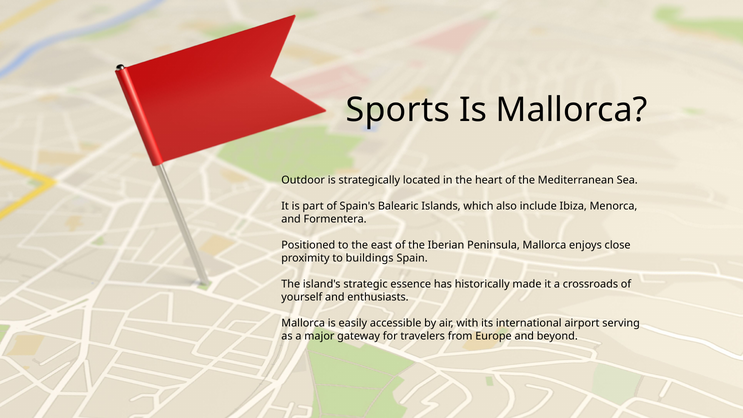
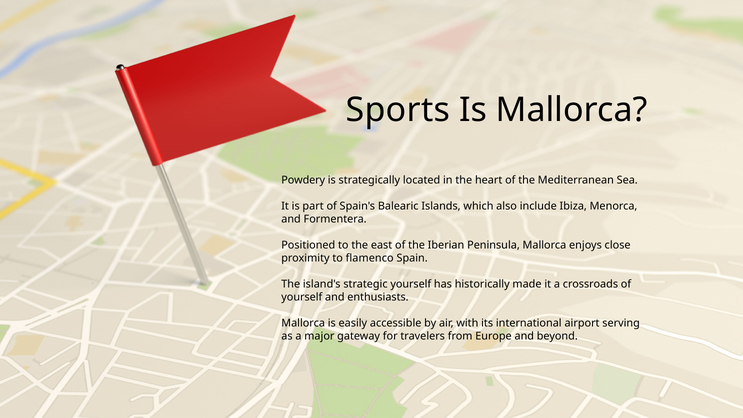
Outdoor: Outdoor -> Powdery
buildings: buildings -> flamenco
strategic essence: essence -> yourself
